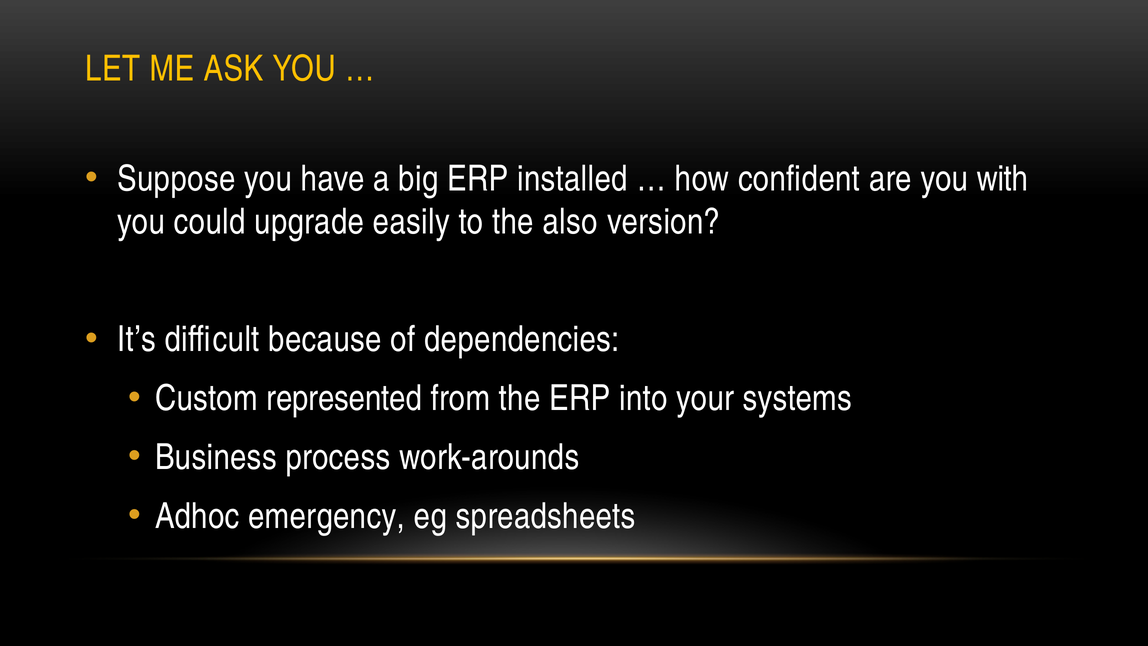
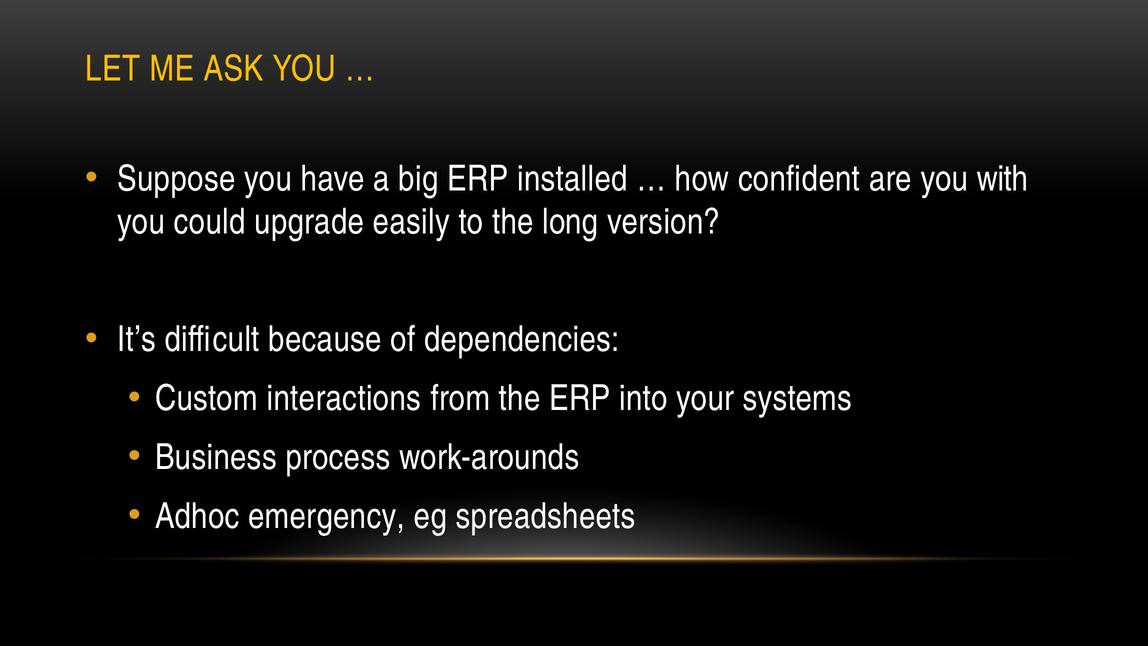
also: also -> long
represented: represented -> interactions
